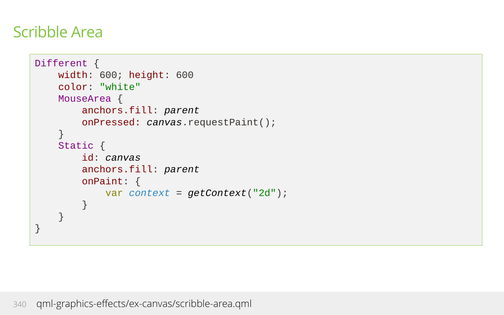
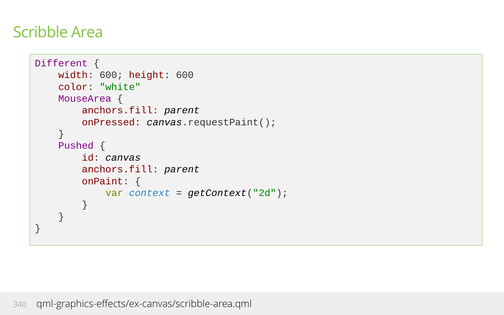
Static: Static -> Pushed
